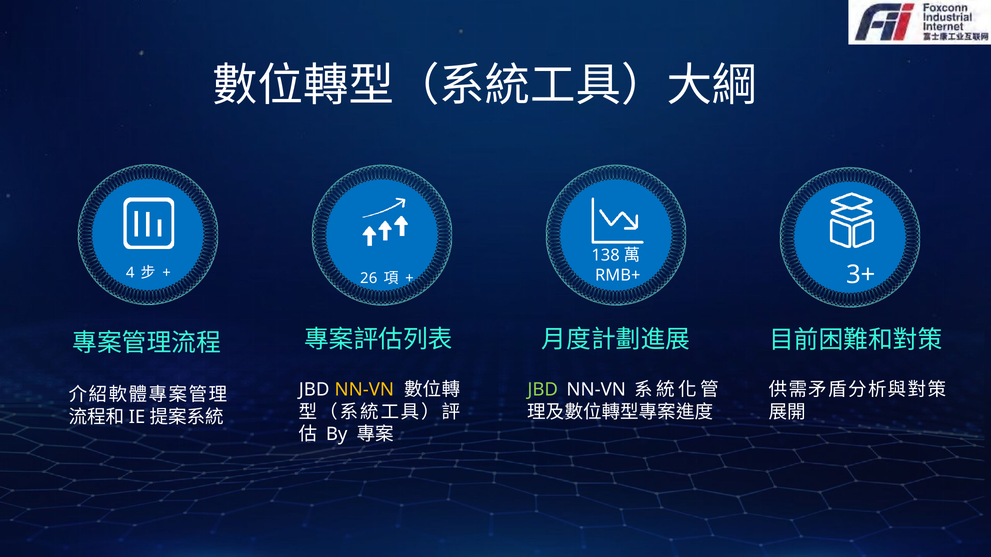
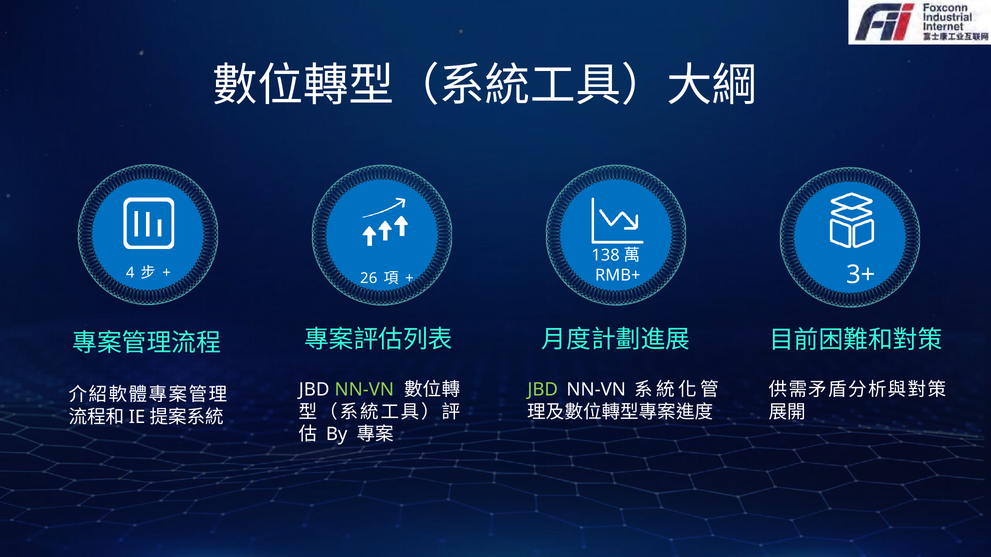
NN-VN at (364, 390) colour: yellow -> light green
